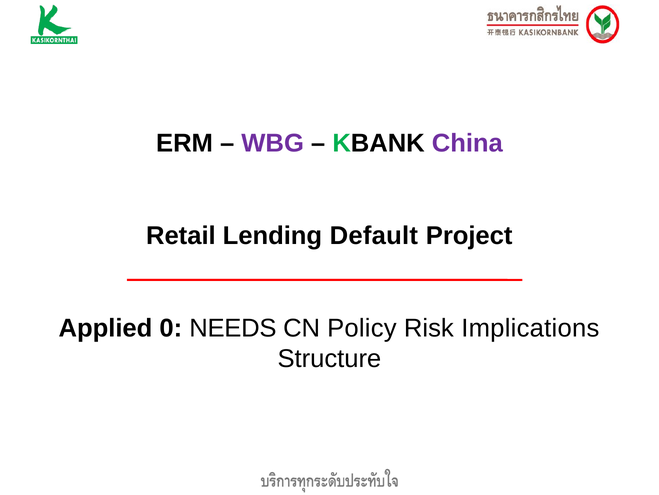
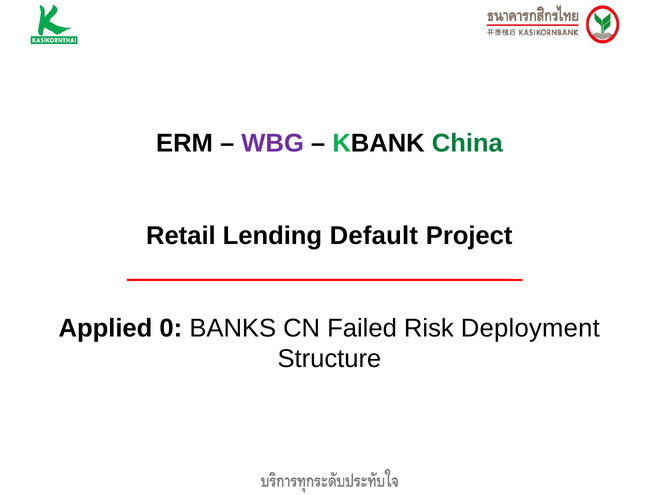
China colour: purple -> green
NEEDS: NEEDS -> BANKS
Policy: Policy -> Failed
Implications: Implications -> Deployment
